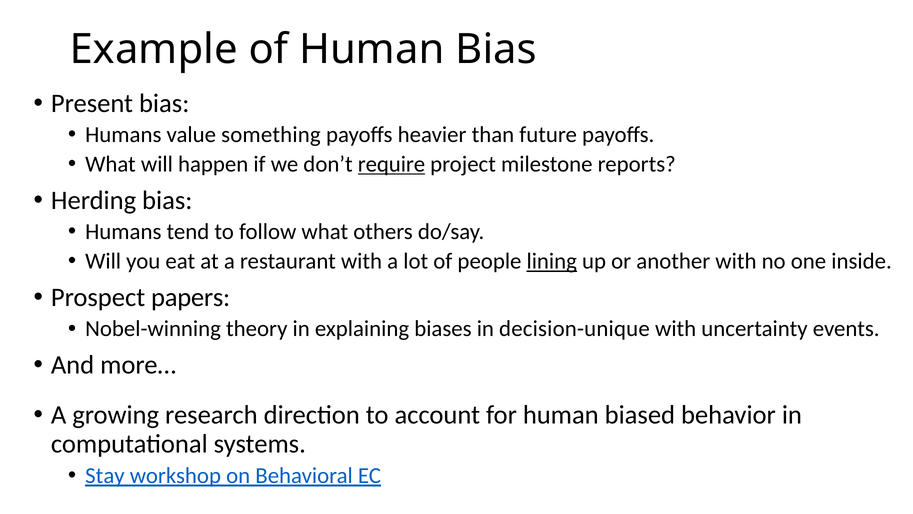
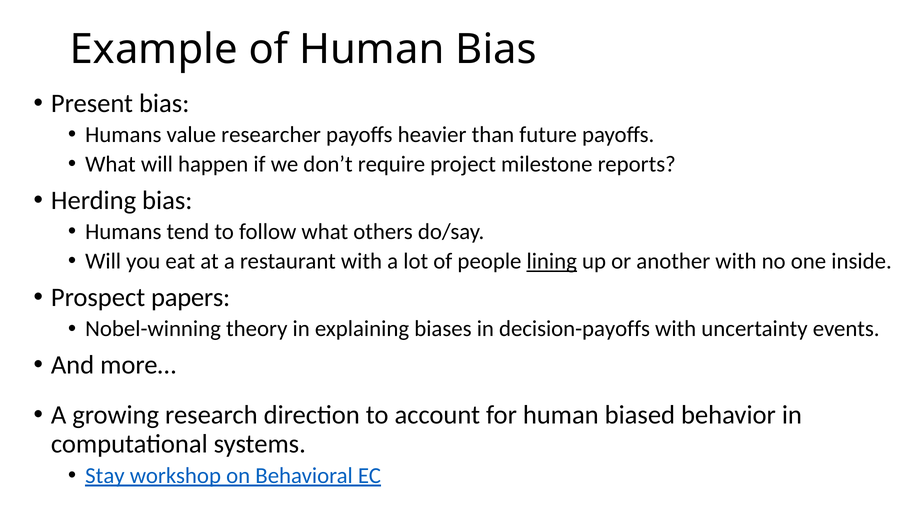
something: something -> researcher
require underline: present -> none
decision-unique: decision-unique -> decision-payoffs
